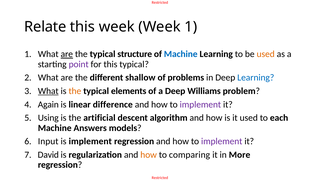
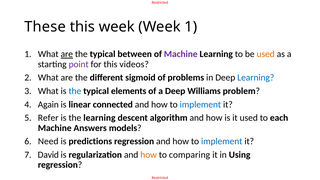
Relate: Relate -> These
structure: structure -> between
Machine at (181, 54) colour: blue -> purple
this typical: typical -> videos
shallow: shallow -> sigmoid
What at (48, 91) underline: present -> none
the at (75, 91) colour: orange -> blue
difference: difference -> connected
implement at (200, 104) colour: purple -> blue
Using: Using -> Refer
the artificial: artificial -> learning
Input: Input -> Need
is implement: implement -> predictions
implement at (222, 141) colour: purple -> blue
More: More -> Using
